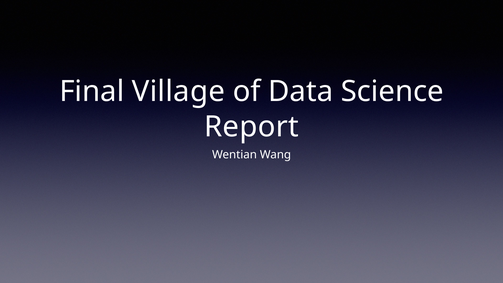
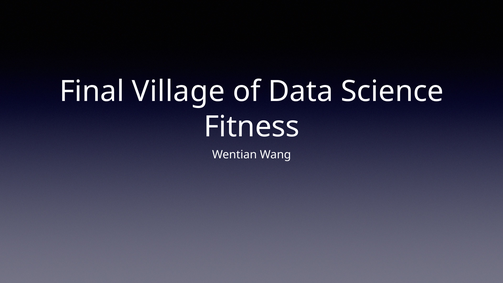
Report: Report -> Fitness
